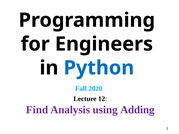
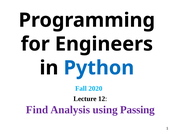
Adding: Adding -> Passing
